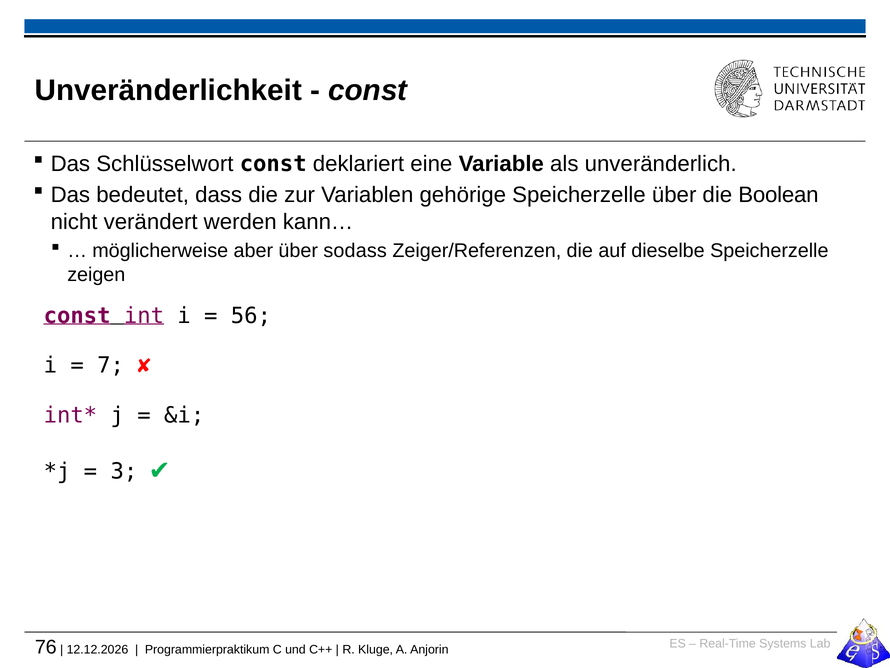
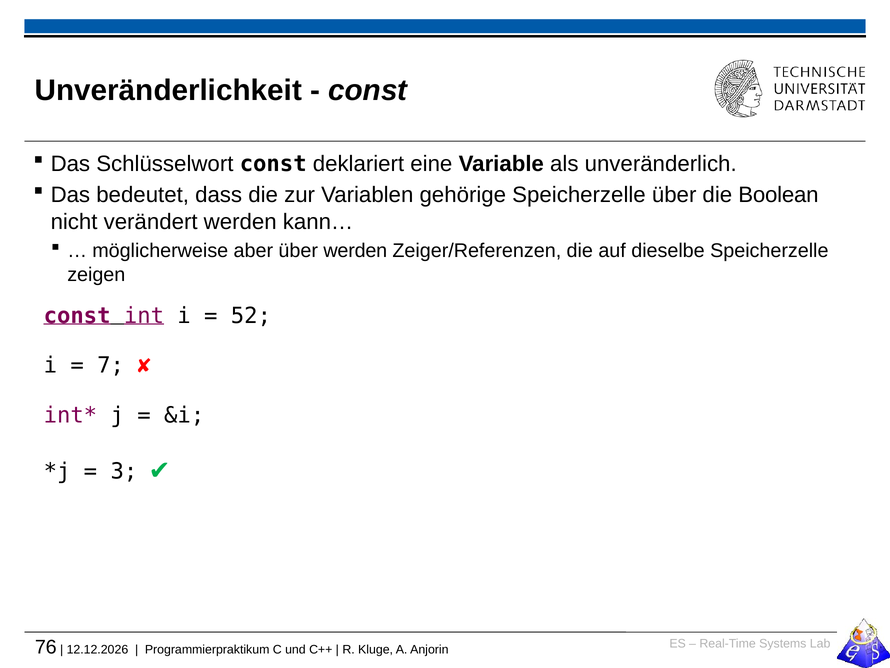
über sodass: sodass -> werden
56: 56 -> 52
